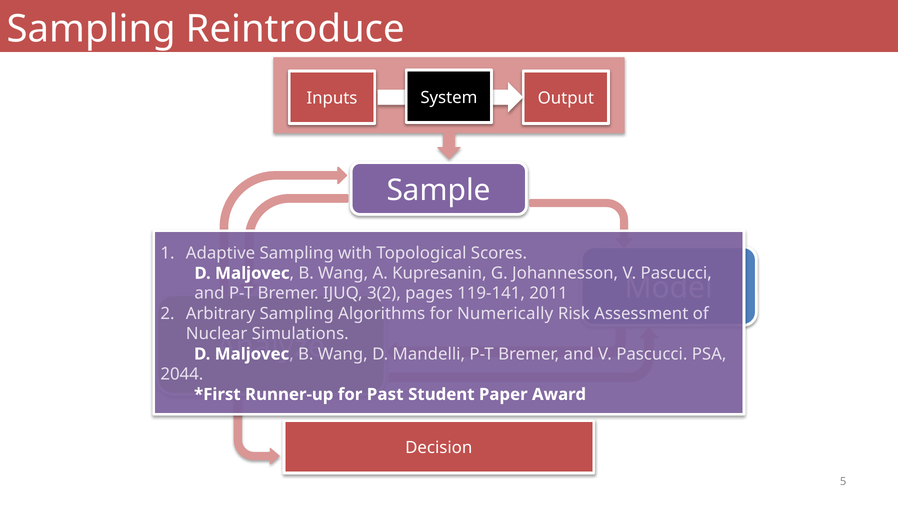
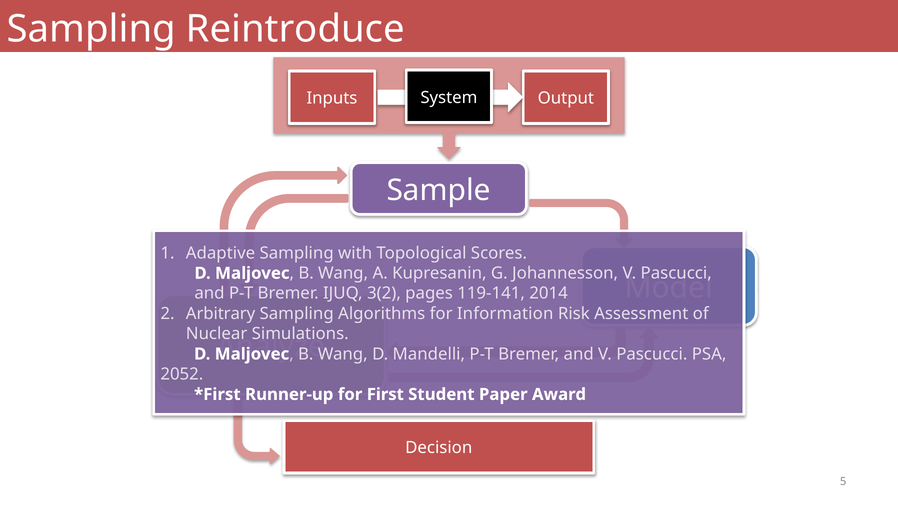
2011: 2011 -> 2014
Numerically: Numerically -> Information
2044: 2044 -> 2052
Past: Past -> First
